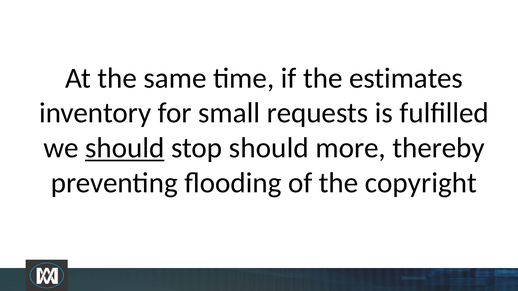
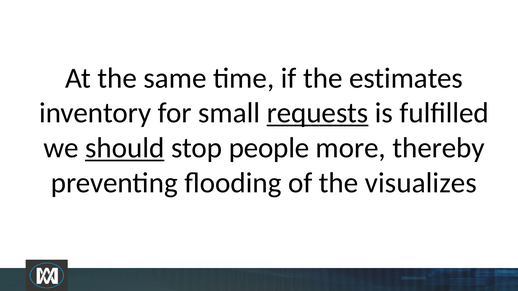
requests underline: none -> present
stop should: should -> people
copyright: copyright -> visualizes
